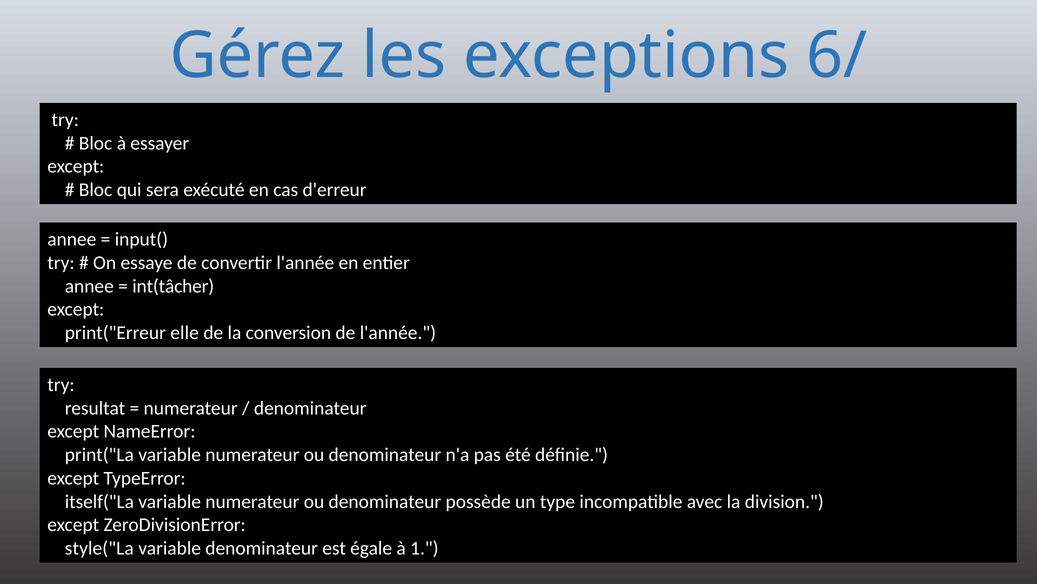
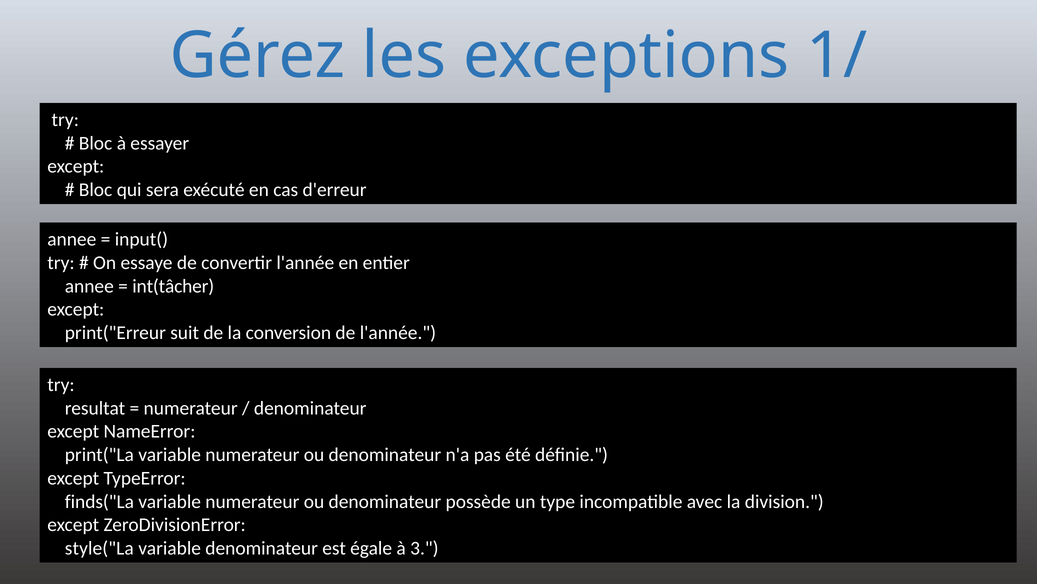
6/: 6/ -> 1/
elle: elle -> suit
itself("La: itself("La -> finds("La
1: 1 -> 3
